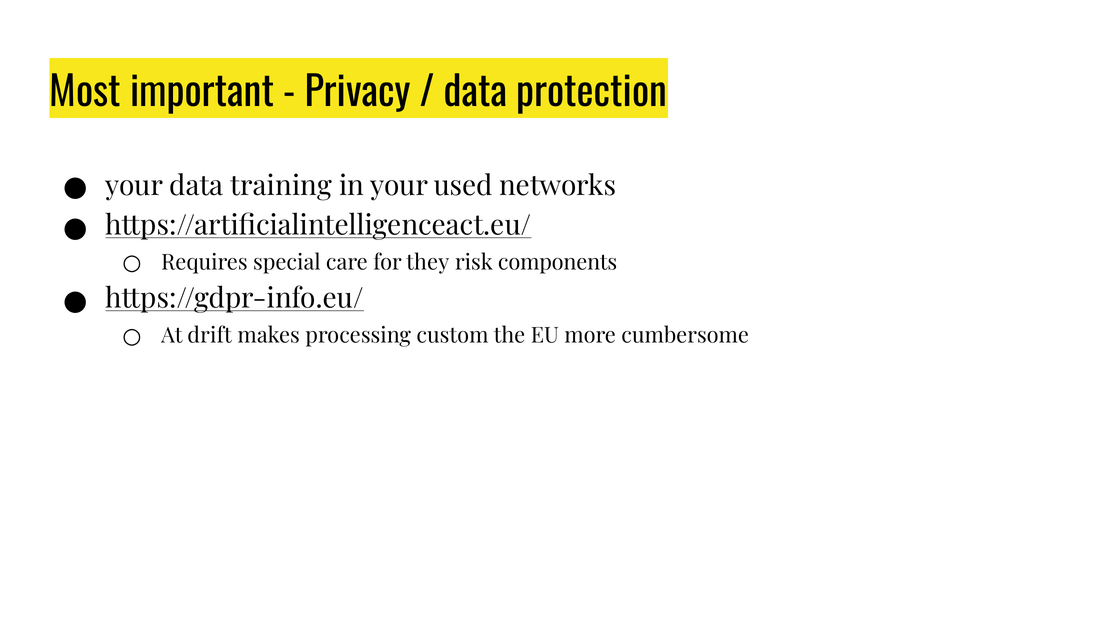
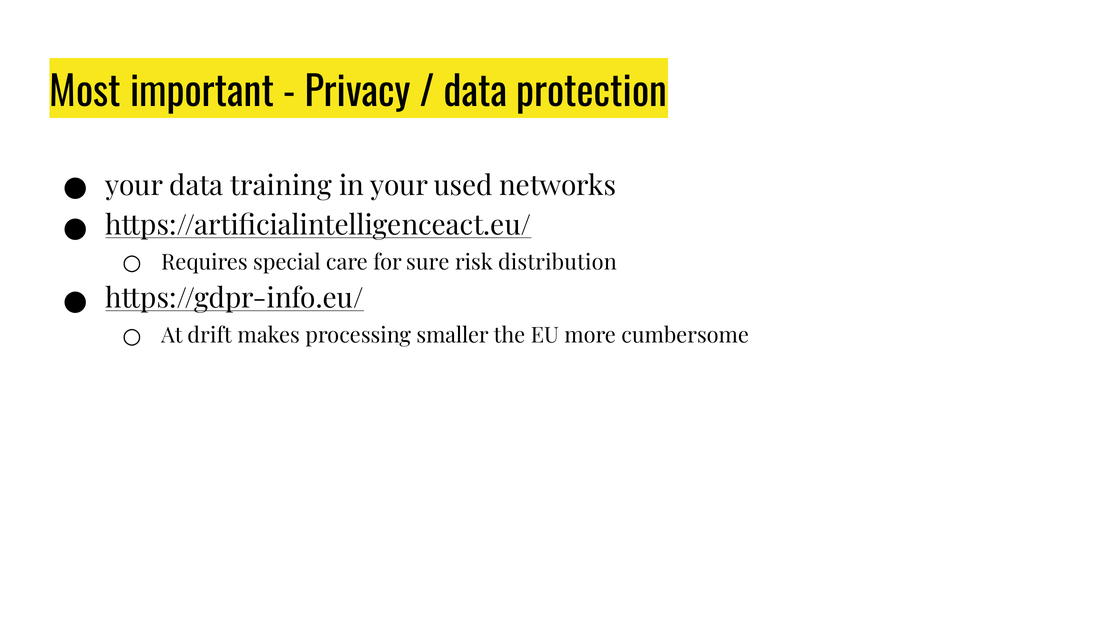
they: they -> sure
components: components -> distribution
custom: custom -> smaller
